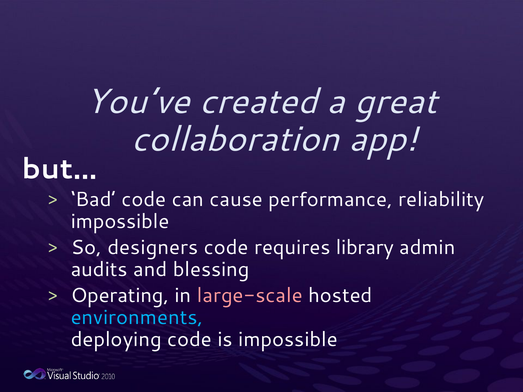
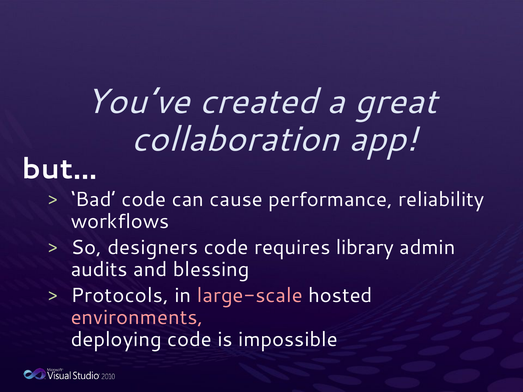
impossible at (120, 222): impossible -> workflows
Operating: Operating -> Protocols
environments colour: light blue -> pink
